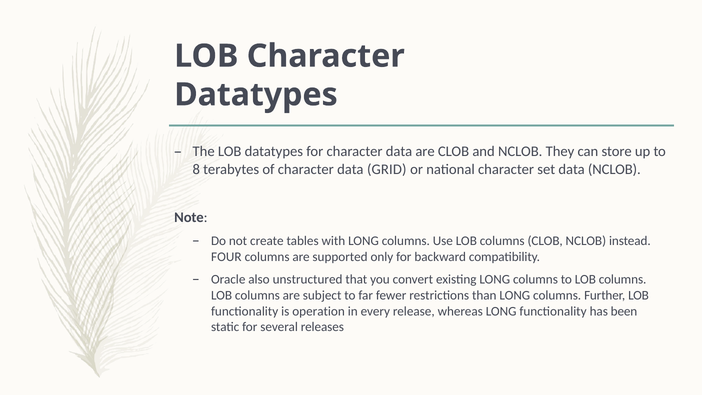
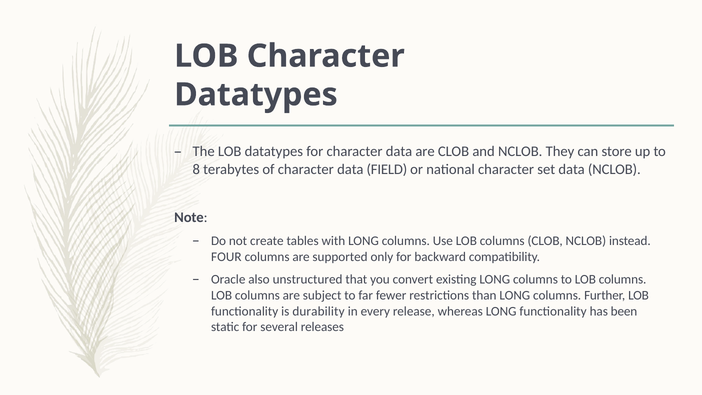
GRID: GRID -> FIELD
operation: operation -> durability
